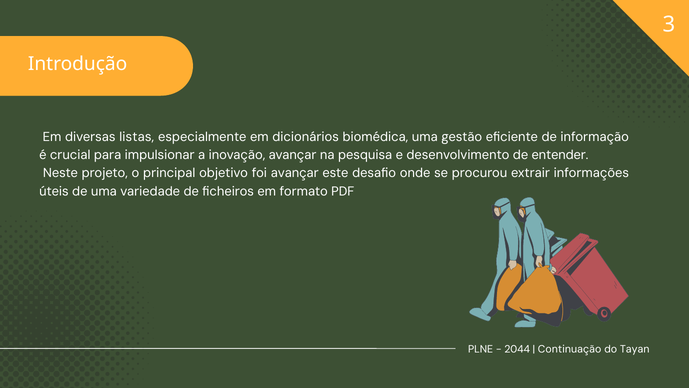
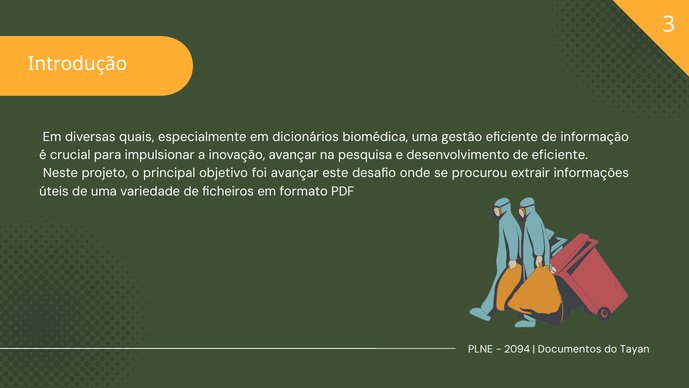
listas: listas -> quais
de entender: entender -> eficiente
2044: 2044 -> 2094
Continuação: Continuação -> Documentos
